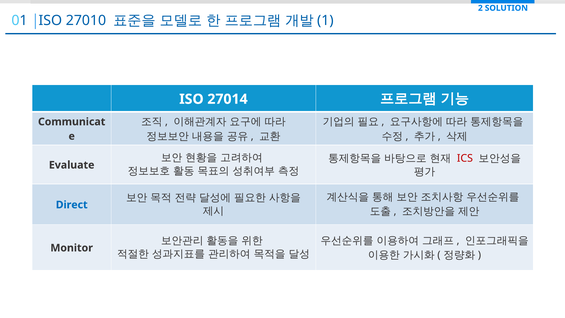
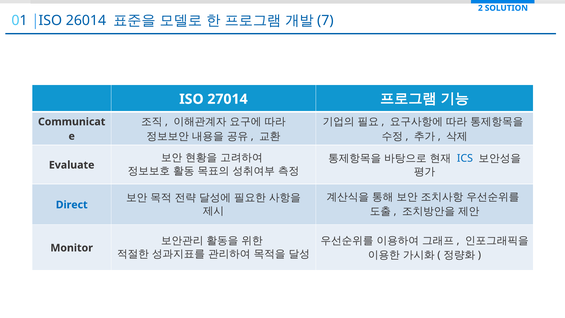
27010: 27010 -> 26014
1: 1 -> 7
ICS colour: red -> blue
